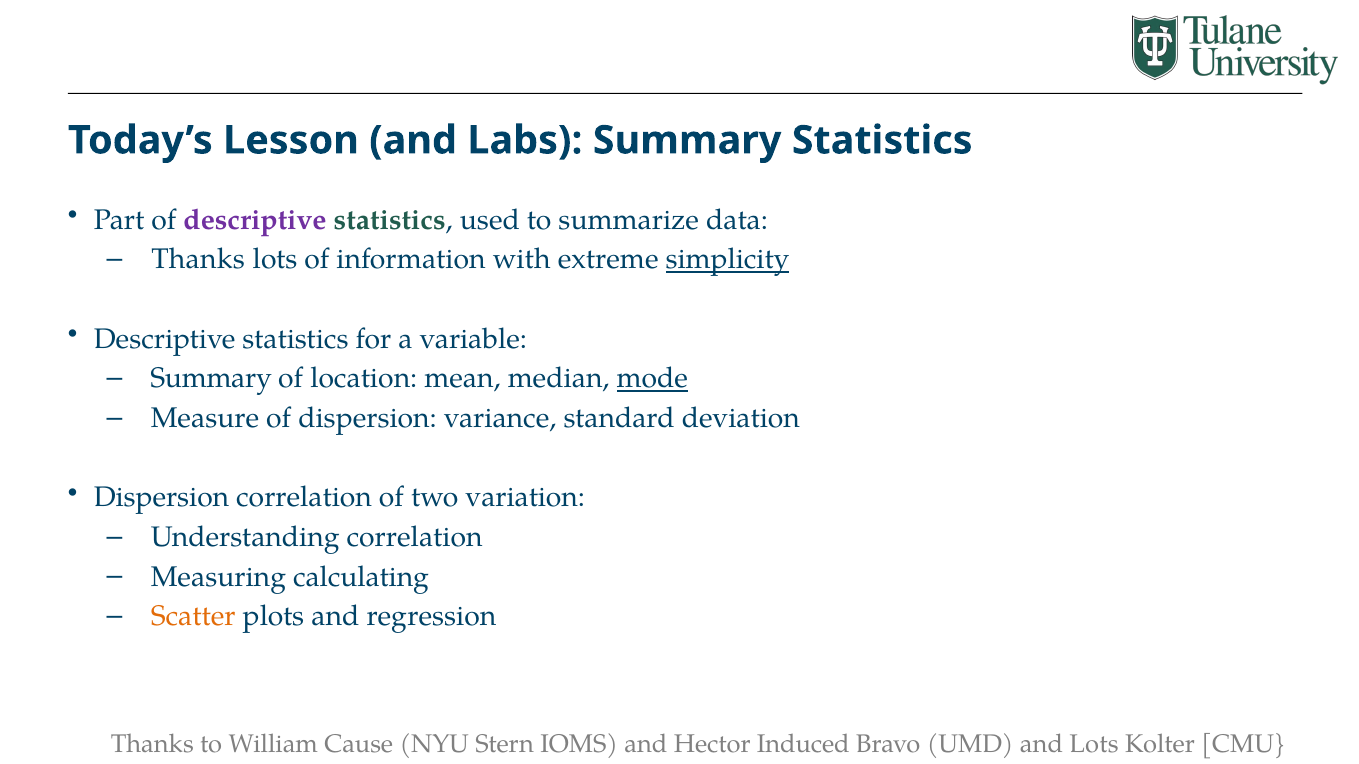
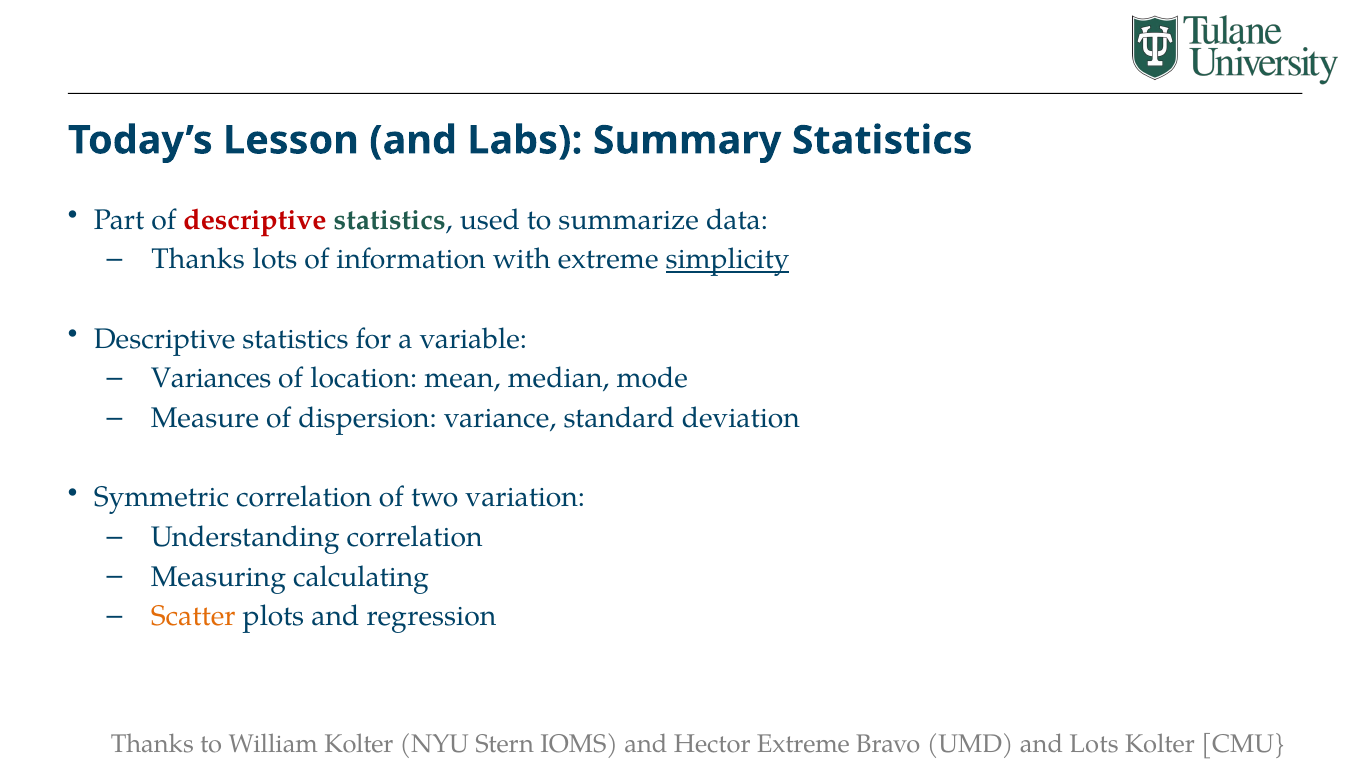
descriptive at (255, 220) colour: purple -> red
Summary at (211, 379): Summary -> Variances
mode underline: present -> none
Dispersion at (161, 498): Dispersion -> Symmetric
William Cause: Cause -> Kolter
Hector Induced: Induced -> Extreme
